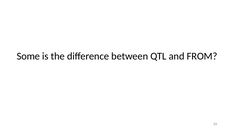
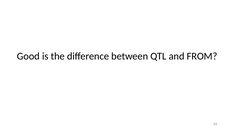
Some: Some -> Good
